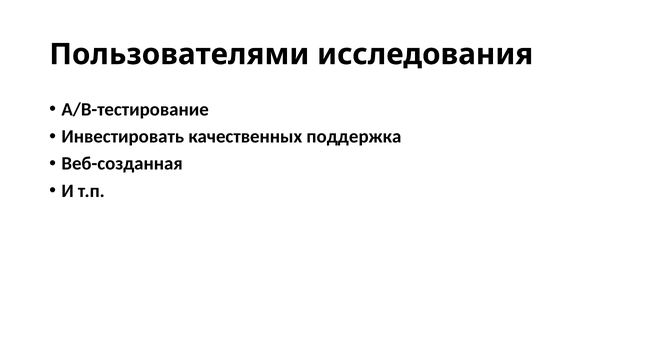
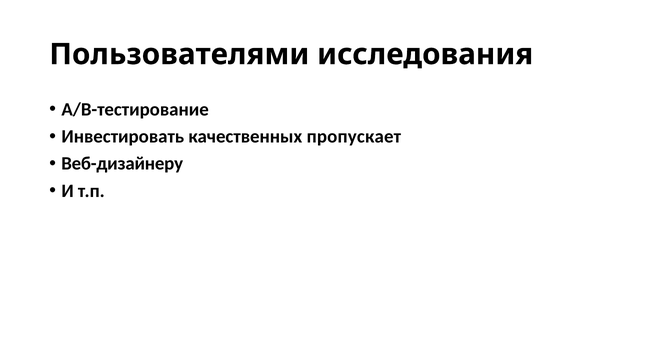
поддержка: поддержка -> пропускает
Веб-созданная: Веб-созданная -> Веб-дизайнеру
